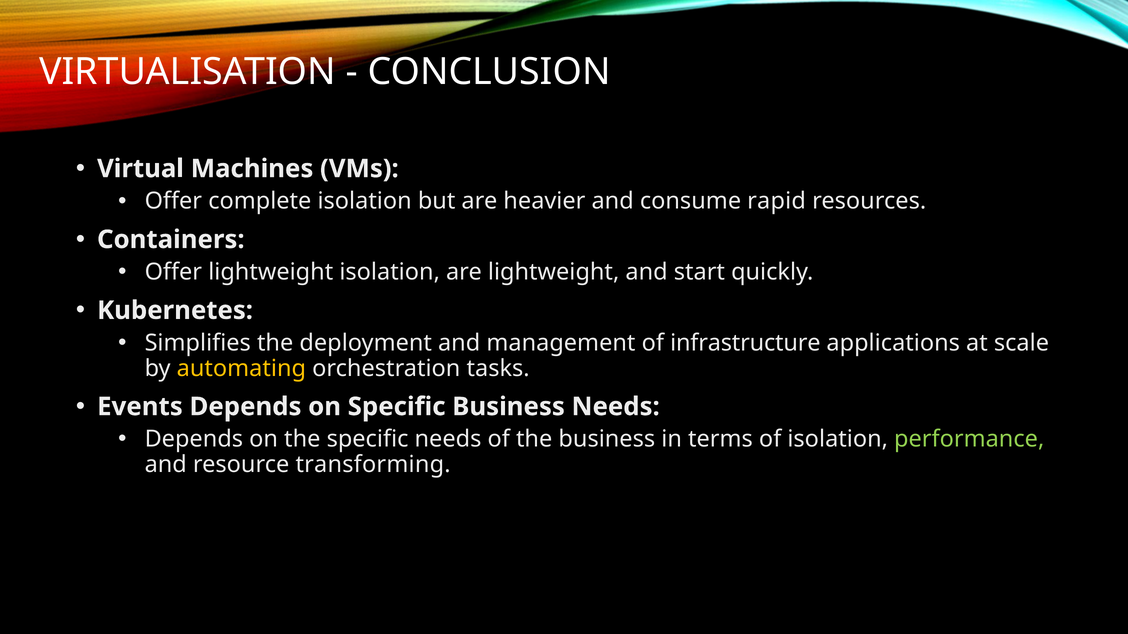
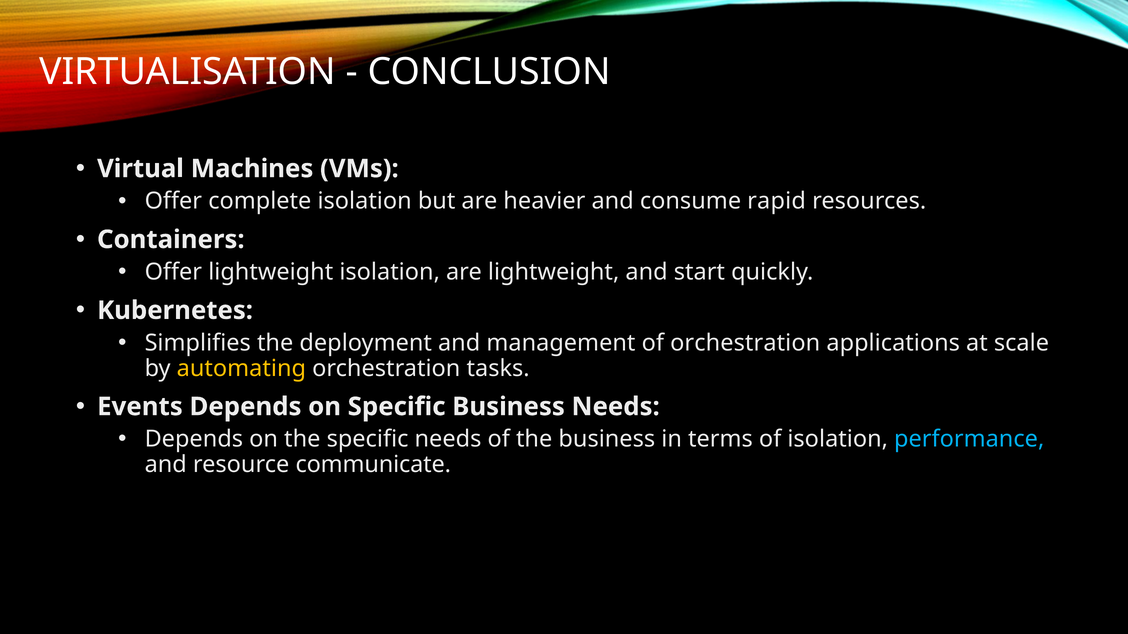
of infrastructure: infrastructure -> orchestration
performance colour: light green -> light blue
transforming: transforming -> communicate
